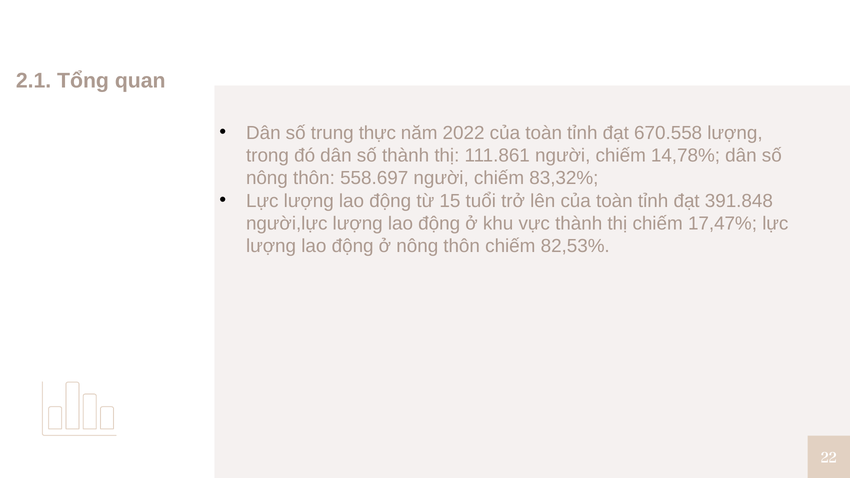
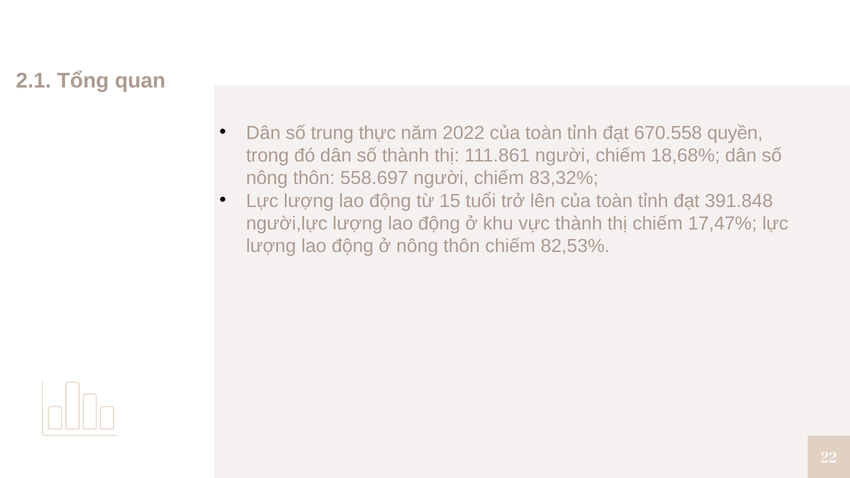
670.558 lượng: lượng -> quyền
14,78%: 14,78% -> 18,68%
